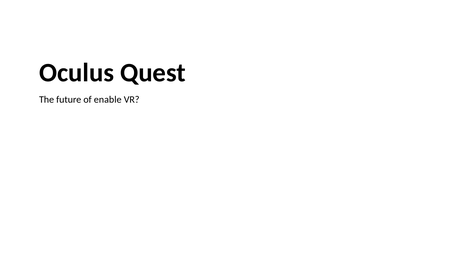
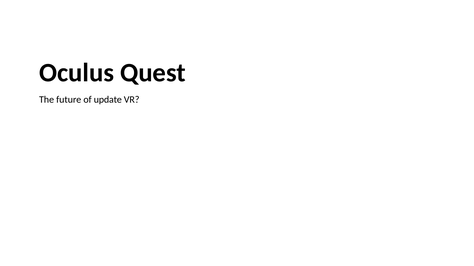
enable: enable -> update
